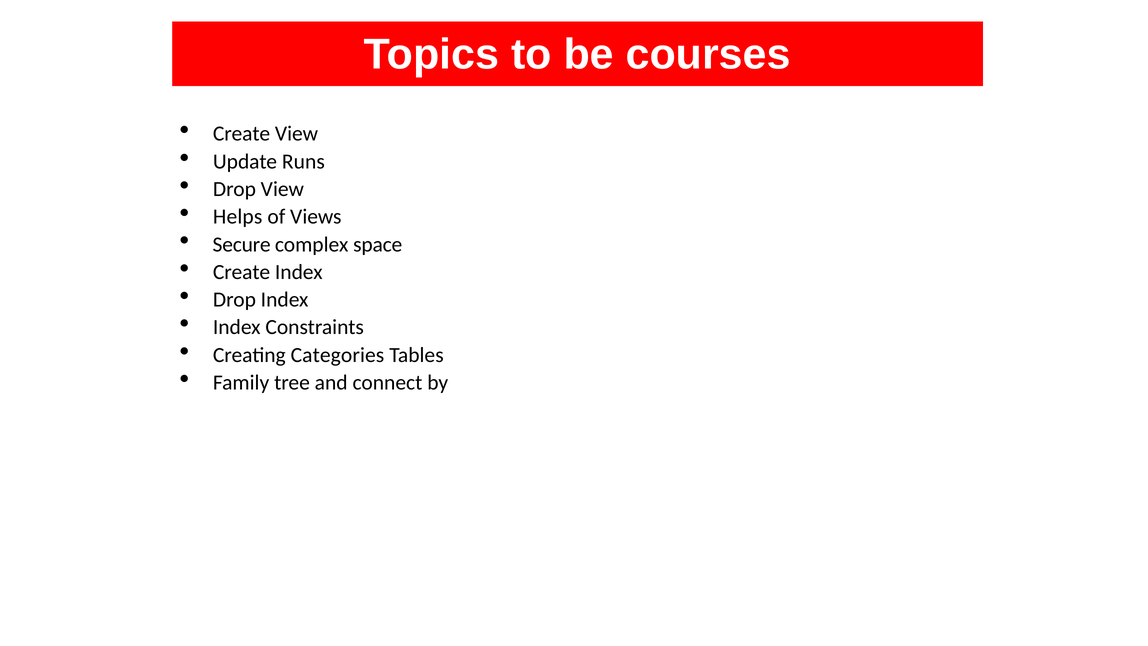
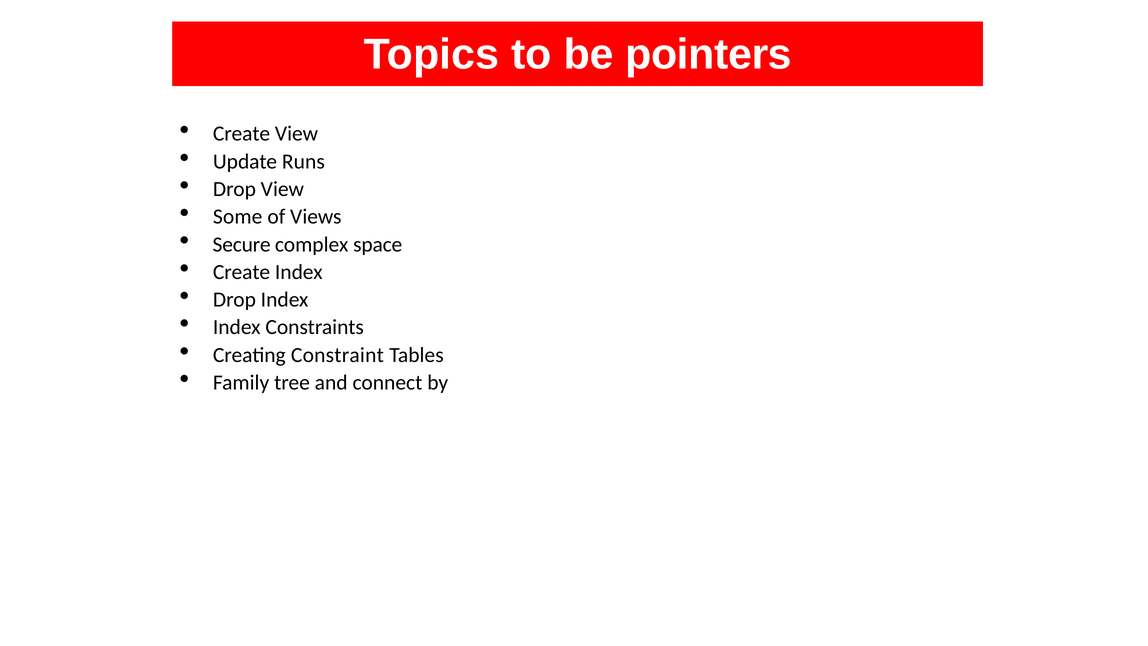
courses: courses -> pointers
Helps: Helps -> Some
Categories: Categories -> Constraint
